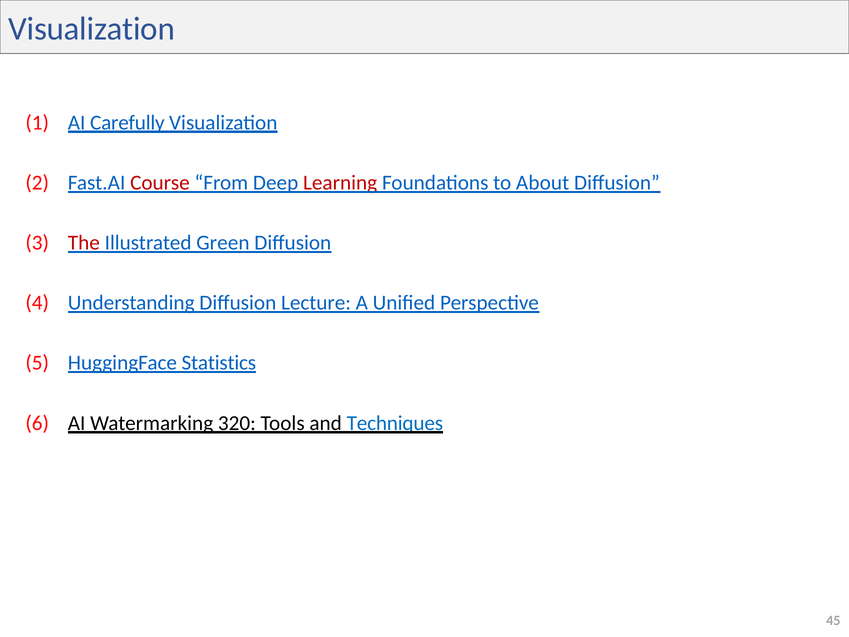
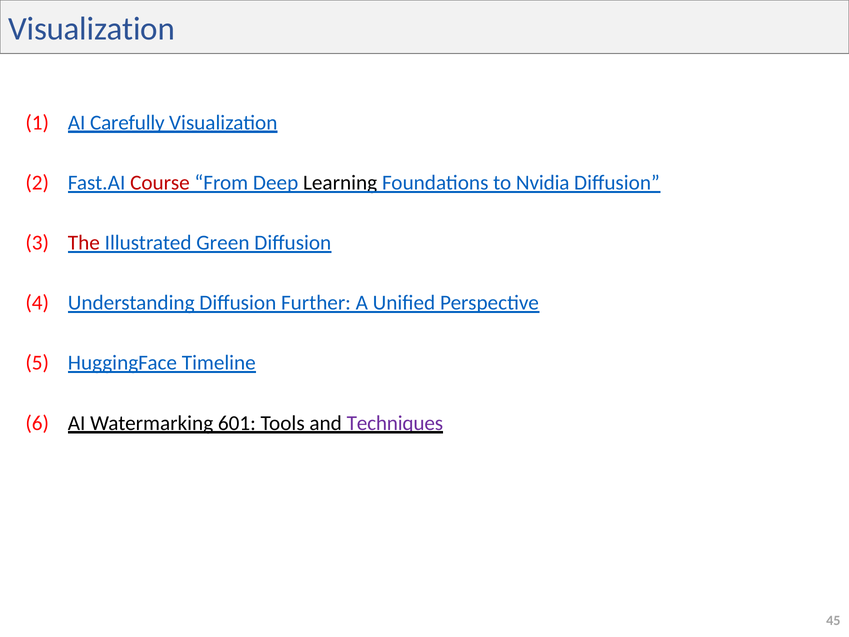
Learning colour: red -> black
About: About -> Nvidia
Lecture: Lecture -> Further
Statistics: Statistics -> Timeline
320: 320 -> 601
Techniques colour: blue -> purple
